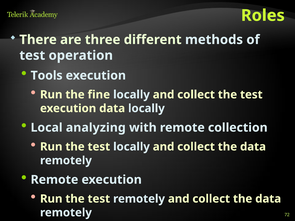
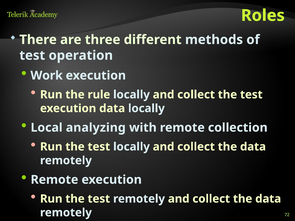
Tools: Tools -> Work
fine: fine -> rule
